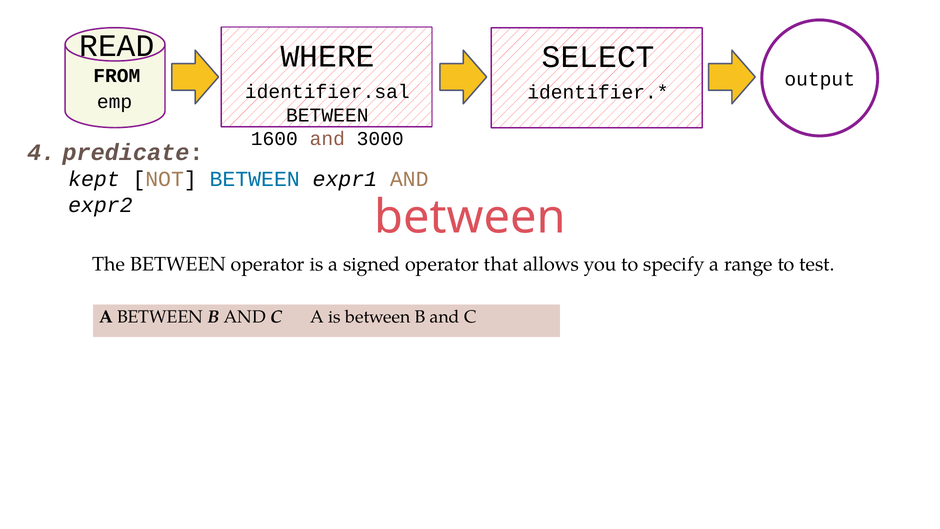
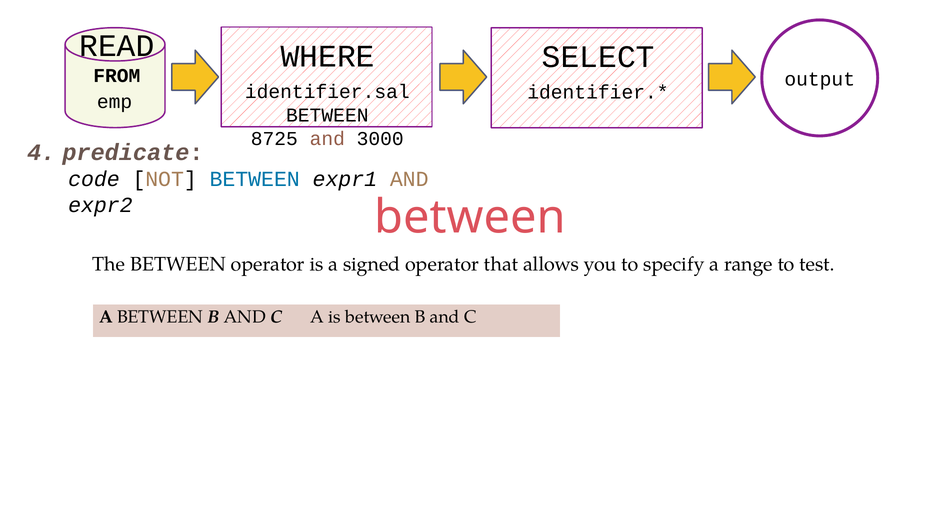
1600: 1600 -> 8725
kept: kept -> code
